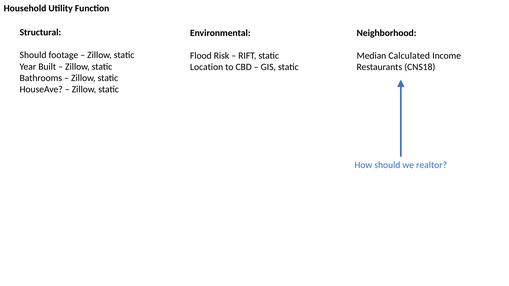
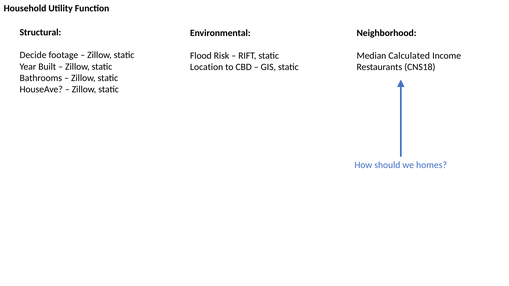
Should at (33, 55): Should -> Decide
realtor: realtor -> homes
